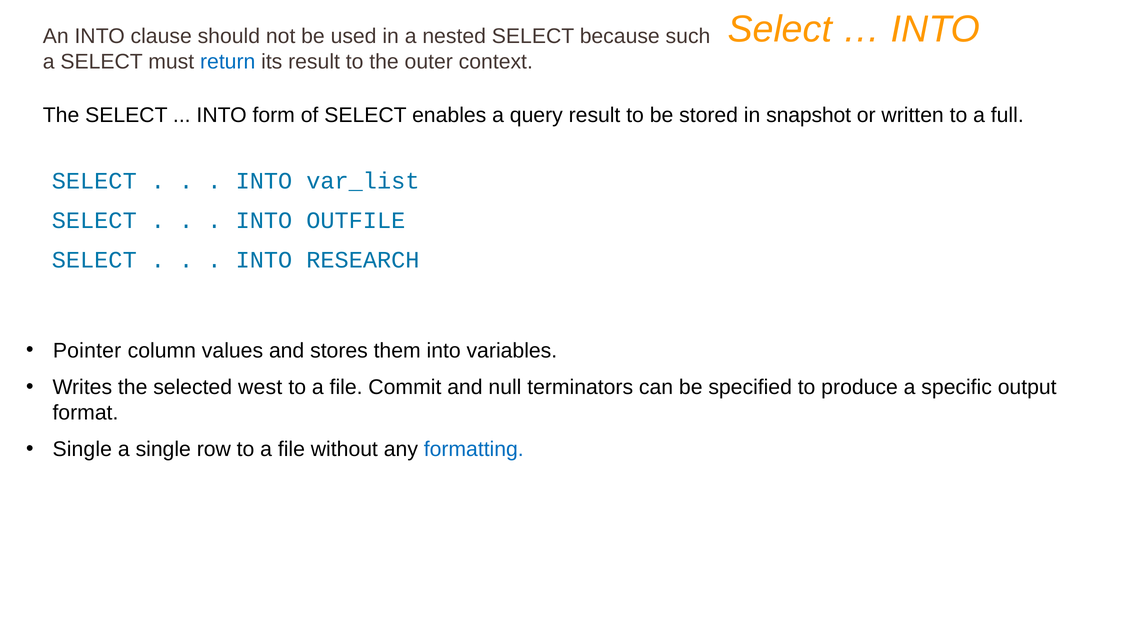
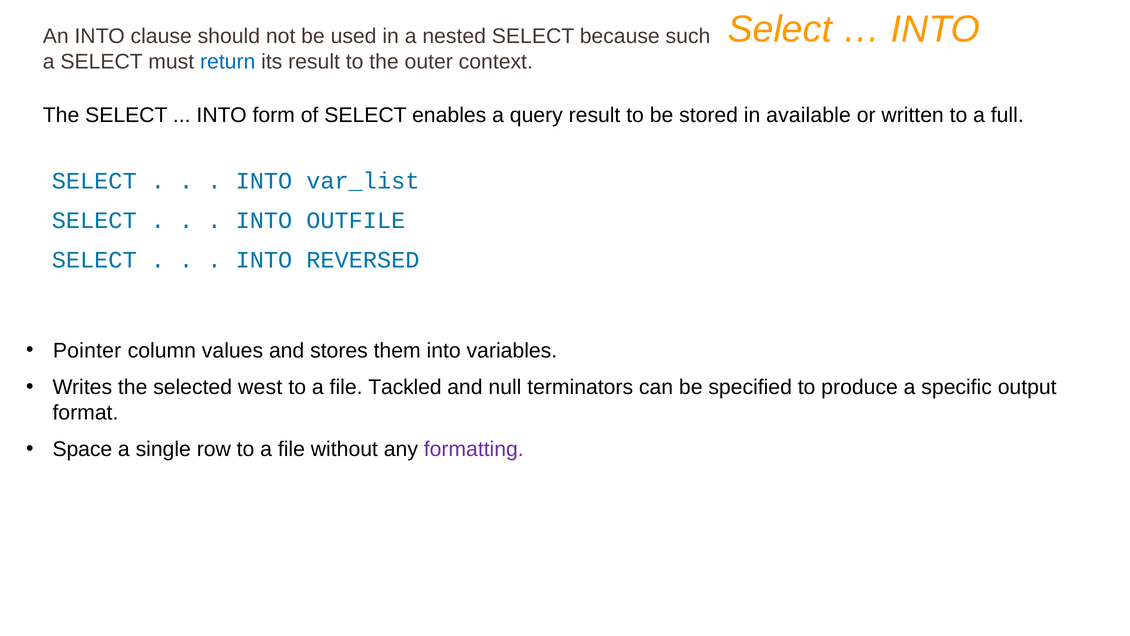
snapshot: snapshot -> available
RESEARCH: RESEARCH -> REVERSED
Commit: Commit -> Tackled
Single at (82, 449): Single -> Space
formatting colour: blue -> purple
